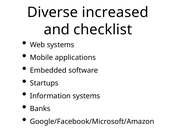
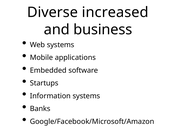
checklist: checklist -> business
